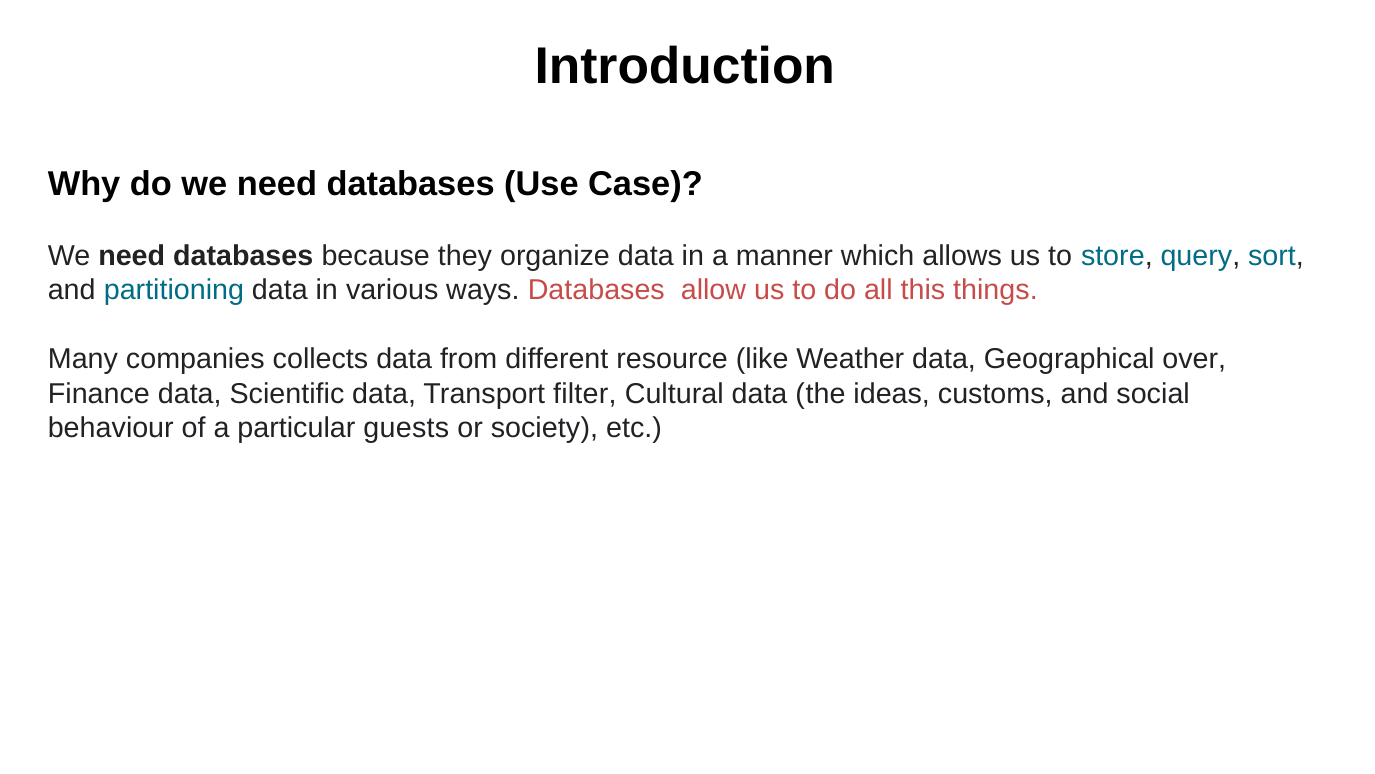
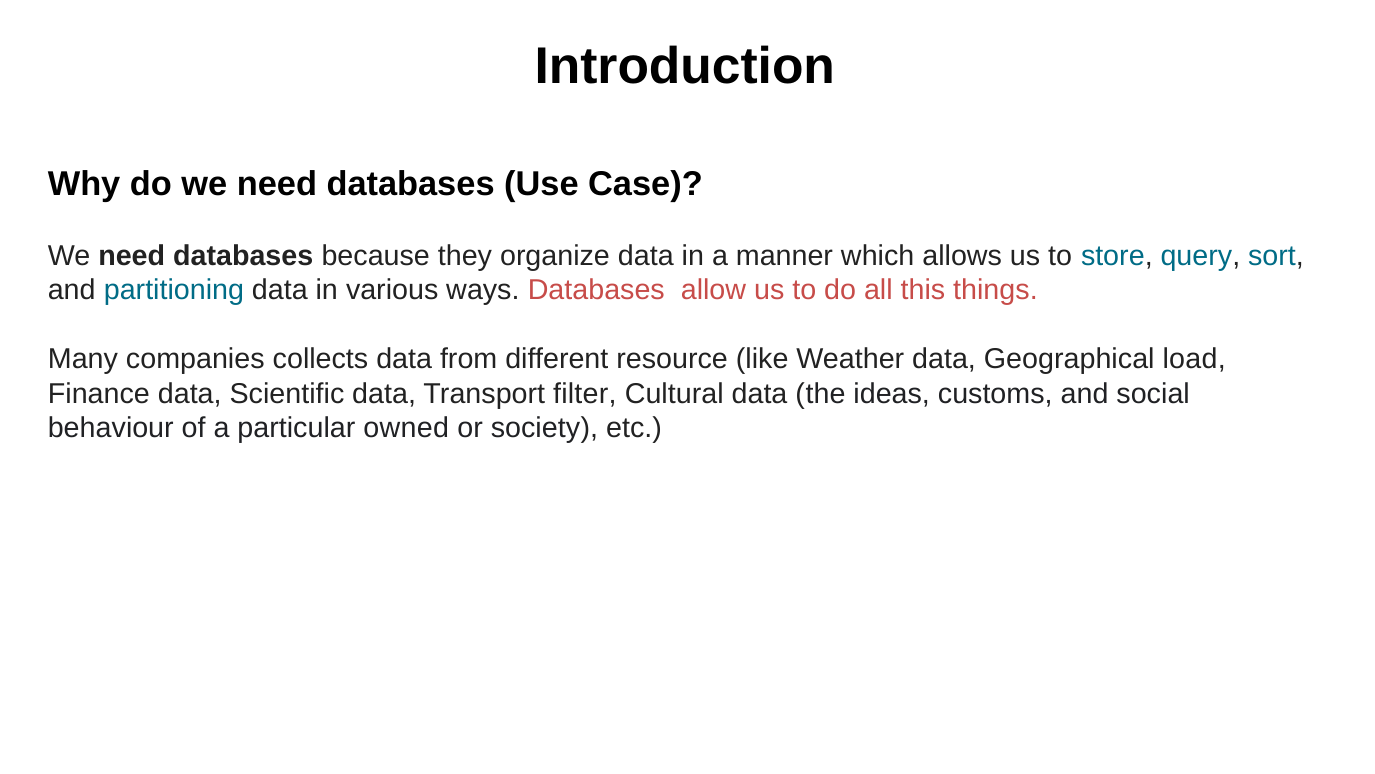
over: over -> load
guests: guests -> owned
